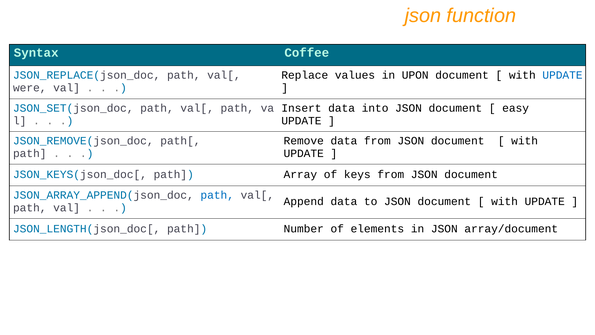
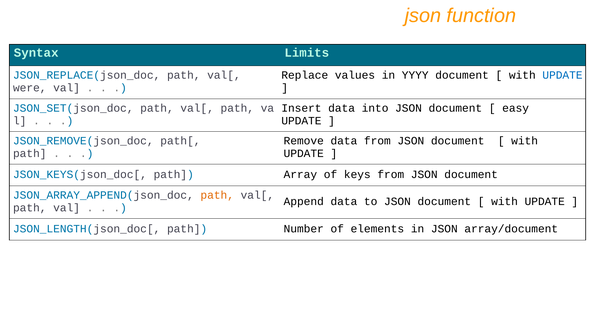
Coffee: Coffee -> Limits
UPON: UPON -> YYYY
path at (217, 195) colour: blue -> orange
